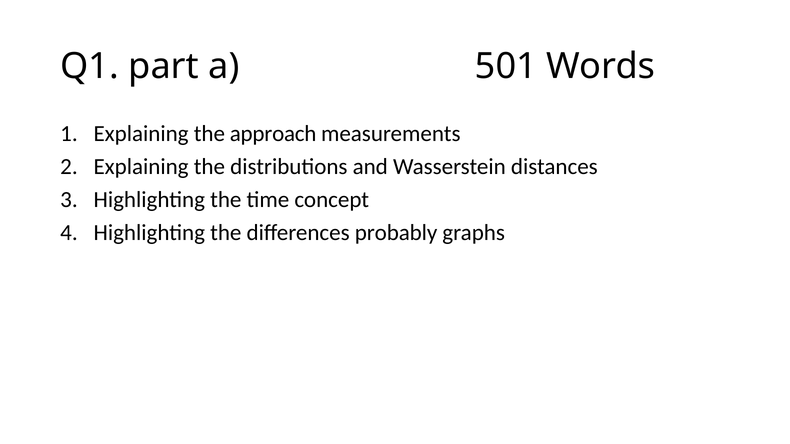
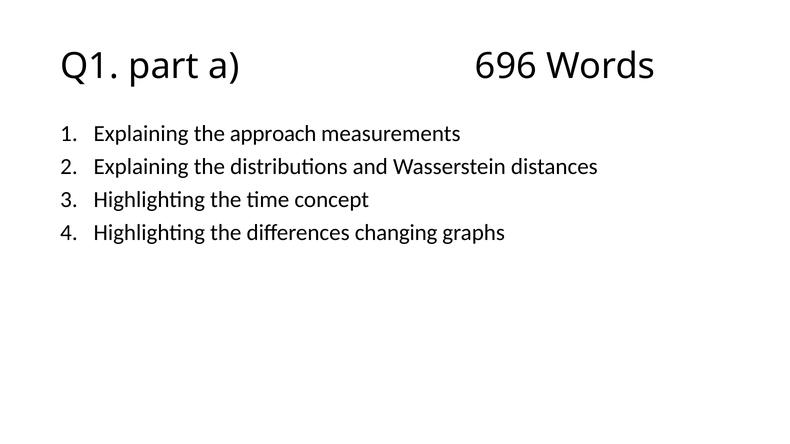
501: 501 -> 696
probably: probably -> changing
